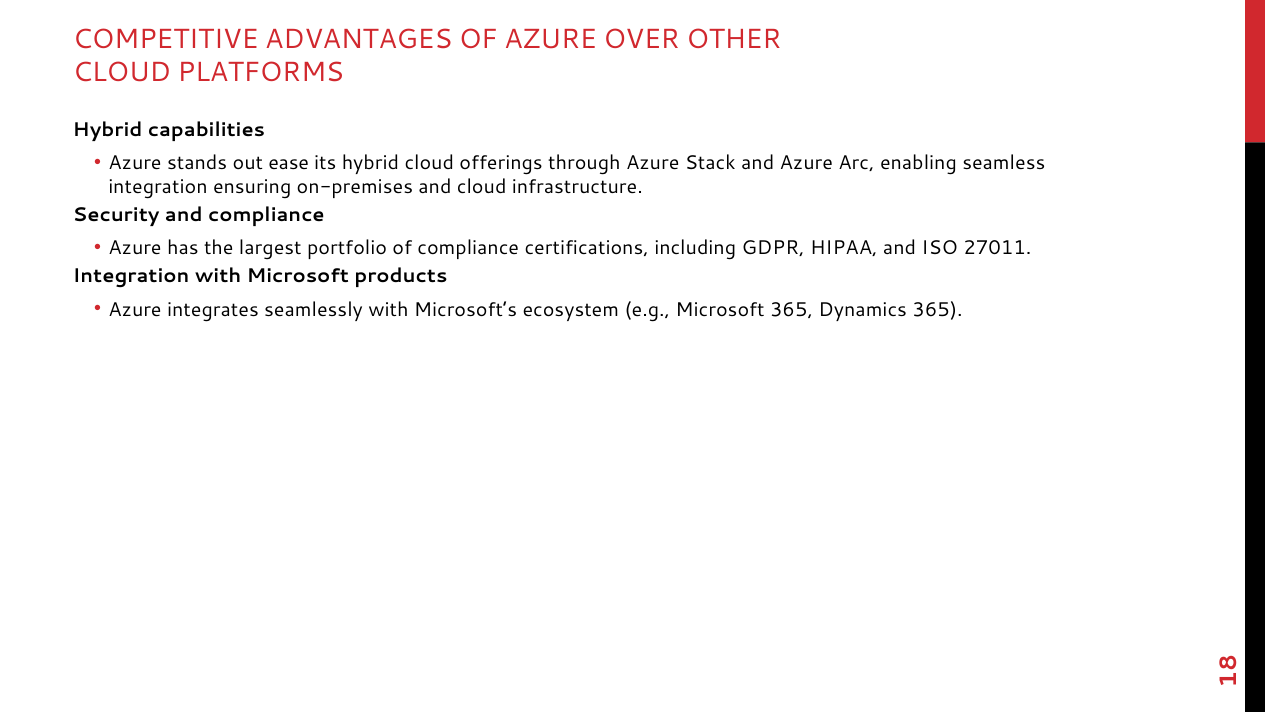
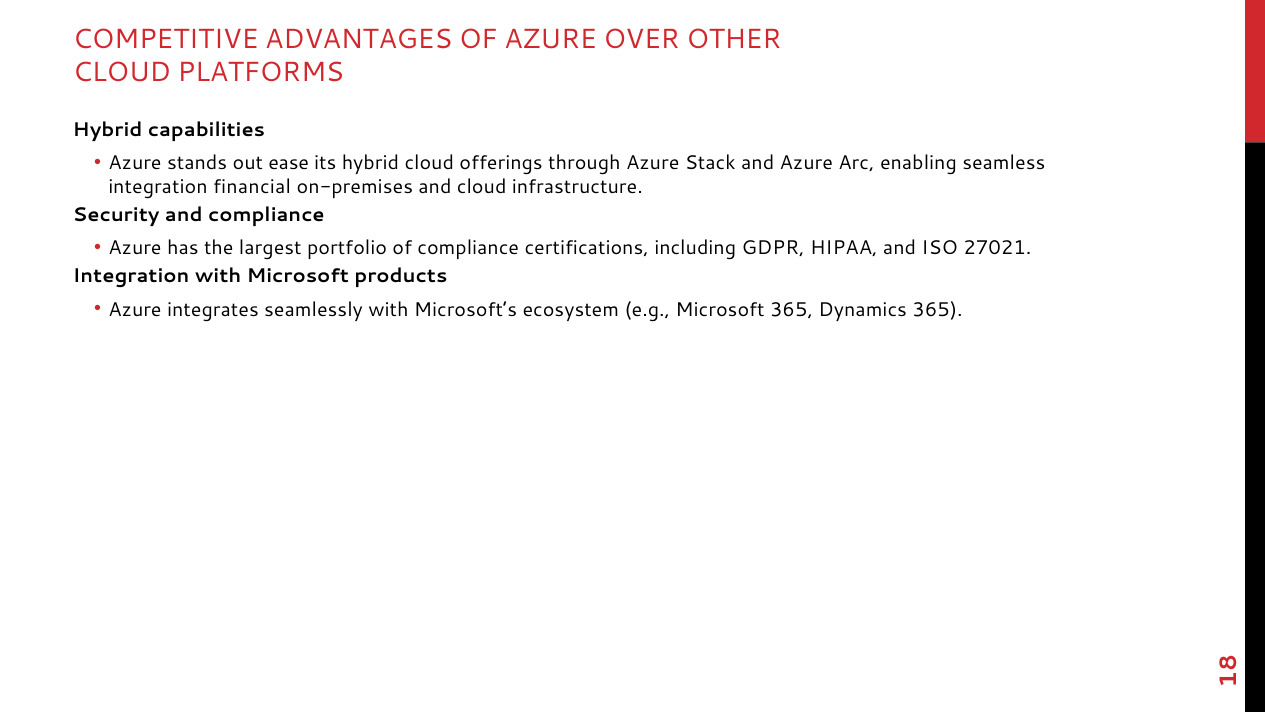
ensuring: ensuring -> financial
27011: 27011 -> 27021
